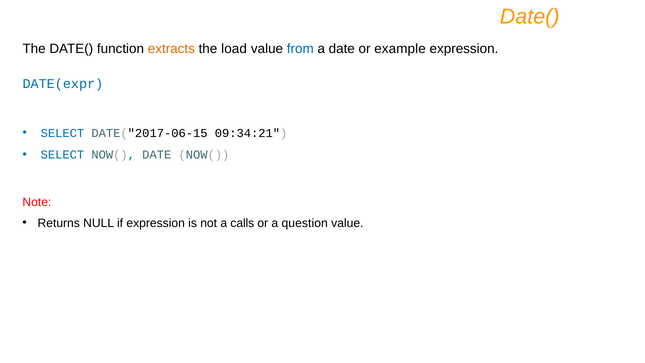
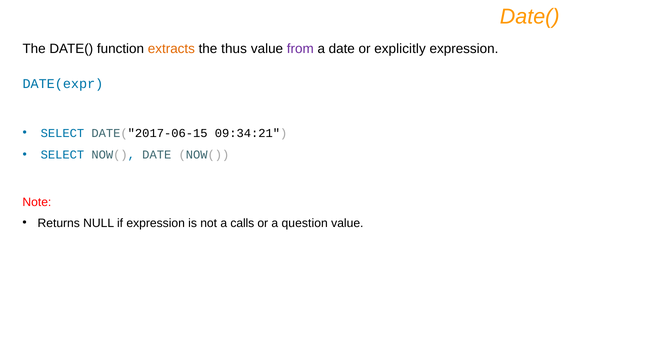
load: load -> thus
from colour: blue -> purple
example: example -> explicitly
